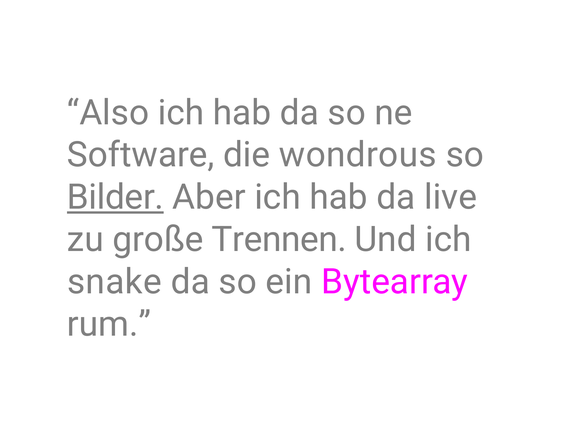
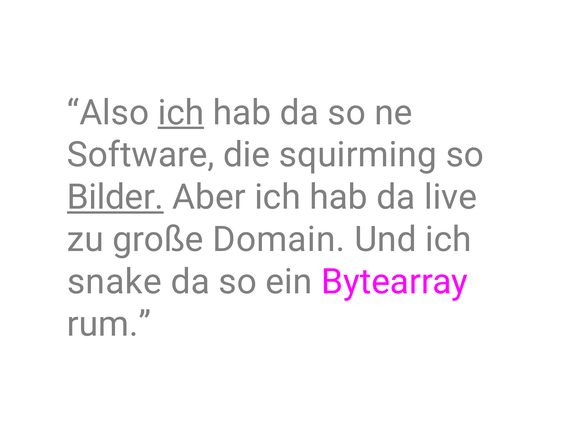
ich at (181, 113) underline: none -> present
wondrous: wondrous -> squirming
Trennen: Trennen -> Domain
